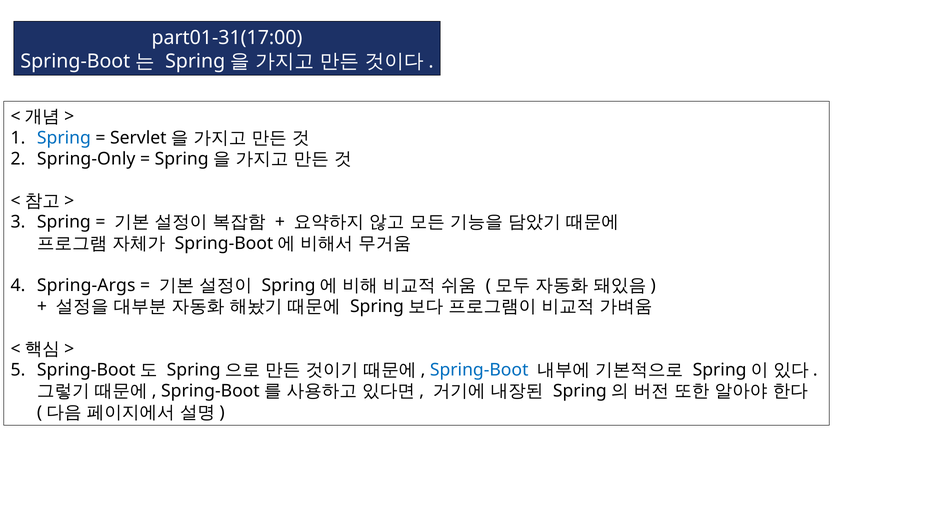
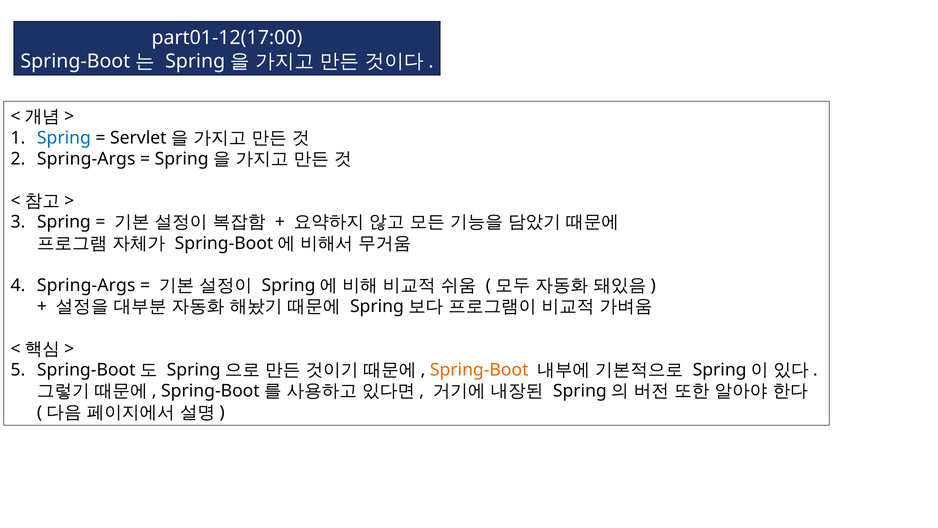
part01-31(17:00: part01-31(17:00 -> part01-12(17:00
Spring-Only at (86, 159): Spring-Only -> Spring-Args
Spring-Boot colour: blue -> orange
